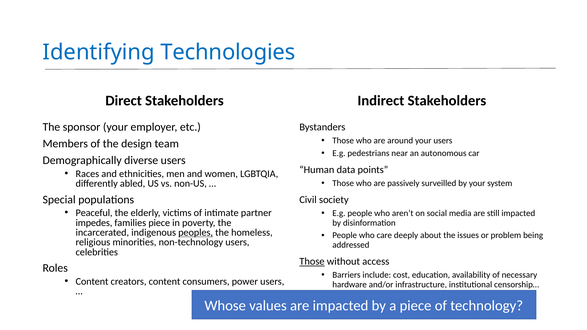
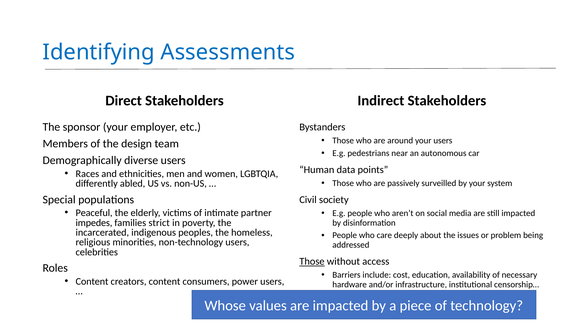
Technologies: Technologies -> Assessments
families piece: piece -> strict
peoples underline: present -> none
